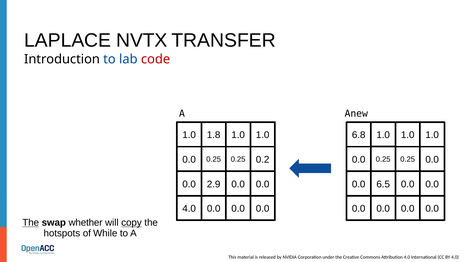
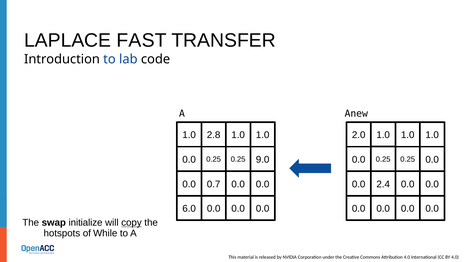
NVTX: NVTX -> FAST
code colour: red -> black
1.8: 1.8 -> 2.8
6.8: 6.8 -> 2.0
0.2: 0.2 -> 9.0
2.9: 2.9 -> 0.7
6.5: 6.5 -> 2.4
4.0 at (189, 208): 4.0 -> 6.0
The at (31, 222) underline: present -> none
whether: whether -> initialize
